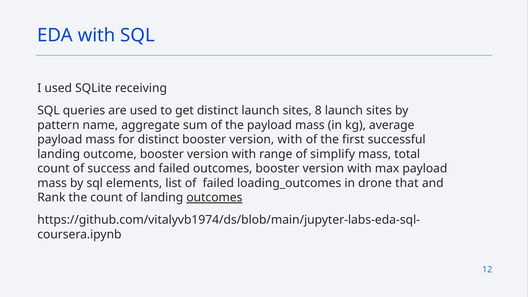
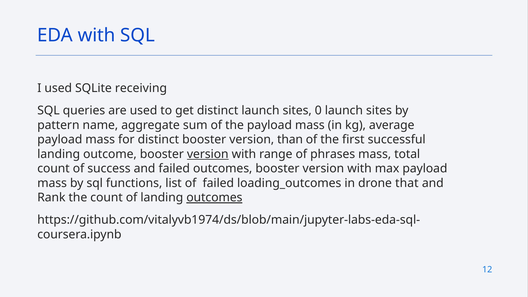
8: 8 -> 0
distinct booster version with: with -> than
version at (208, 154) underline: none -> present
simplify: simplify -> phrases
elements: elements -> functions
